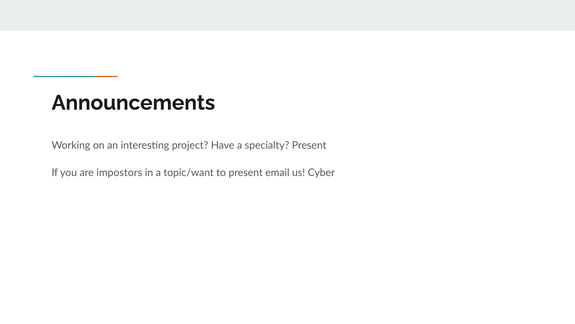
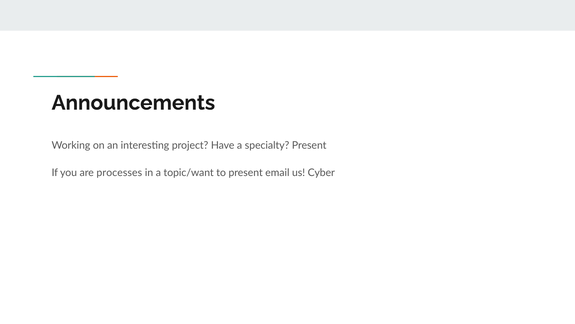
impostors: impostors -> processes
